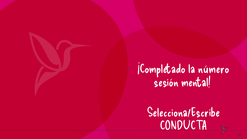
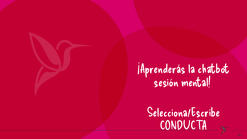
¡Completado: ¡Completado -> ¡Aprenderás
número: número -> chatbot
